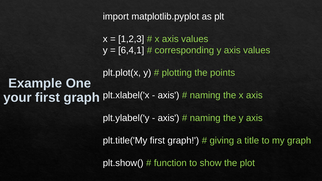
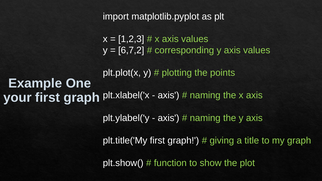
6,4,1: 6,4,1 -> 6,7,2
